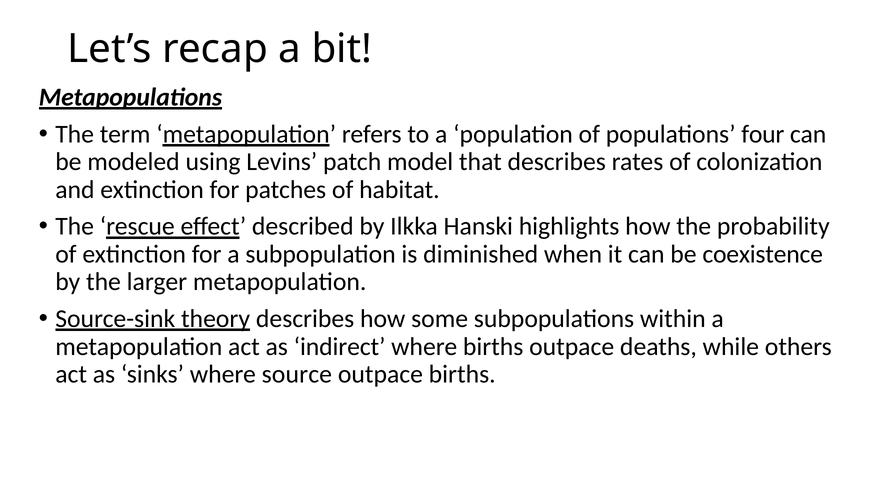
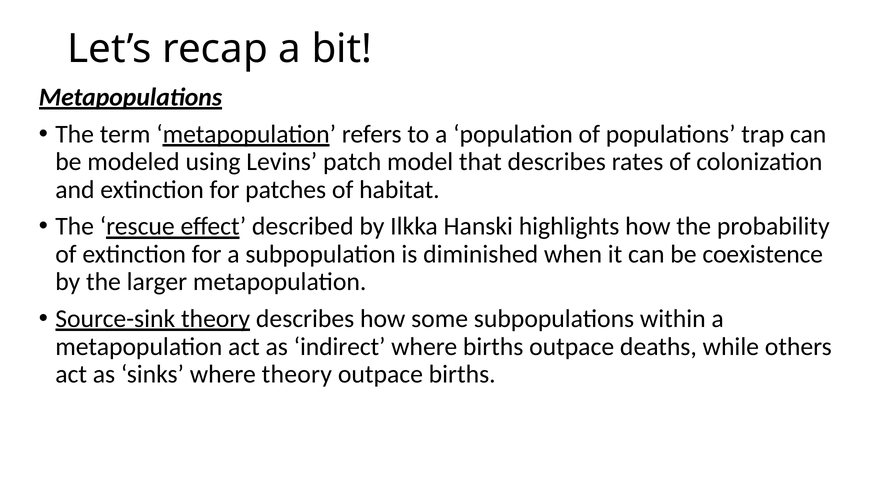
populations four: four -> trap
where source: source -> theory
